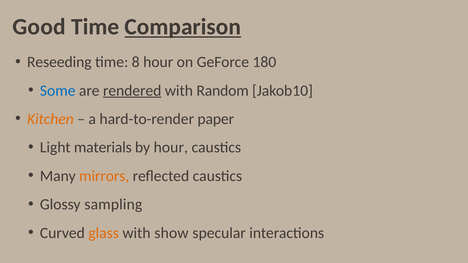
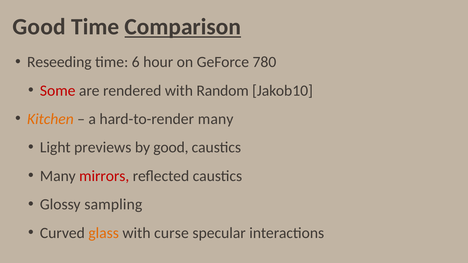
8: 8 -> 6
180: 180 -> 780
Some colour: blue -> red
rendered underline: present -> none
hard-to-render paper: paper -> many
materials: materials -> previews
by hour: hour -> good
mirrors colour: orange -> red
show: show -> curse
